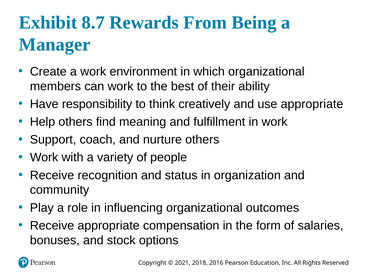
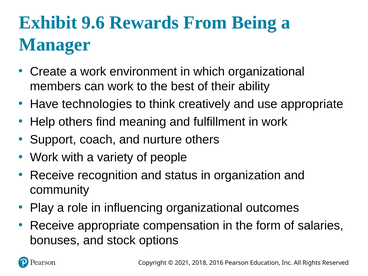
8.7: 8.7 -> 9.6
responsibility: responsibility -> technologies
